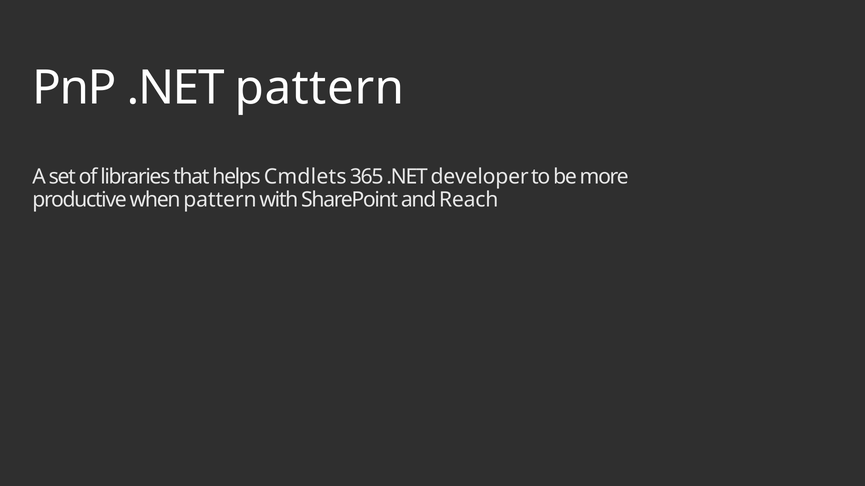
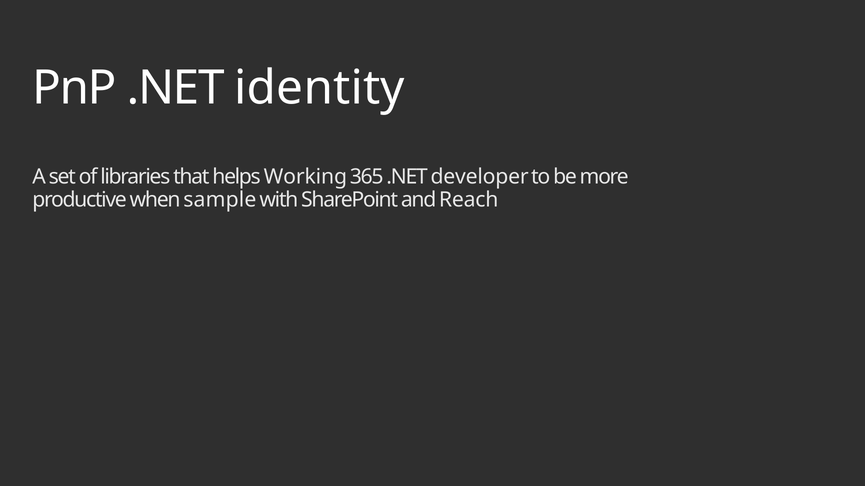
.NET pattern: pattern -> identity
Cmdlets: Cmdlets -> Working
when pattern: pattern -> sample
